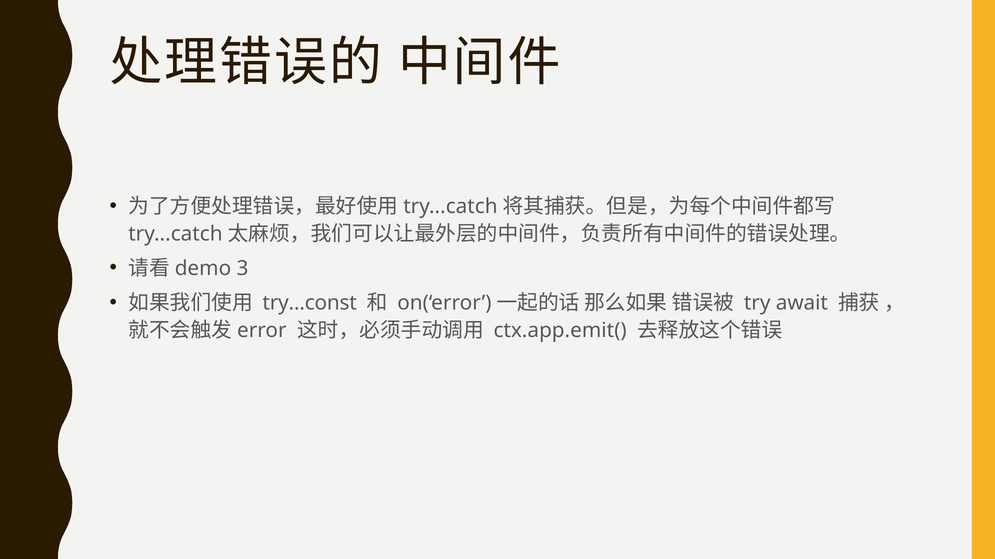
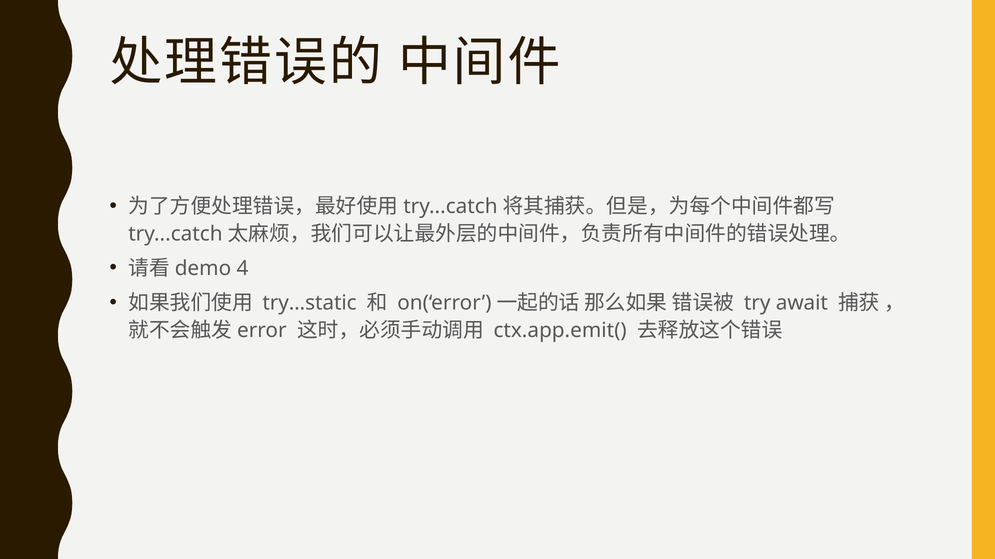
3: 3 -> 4
try…const: try…const -> try…static
